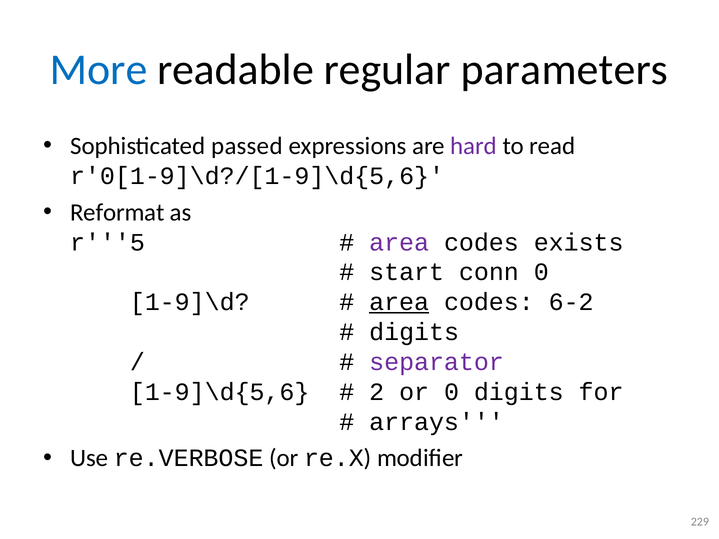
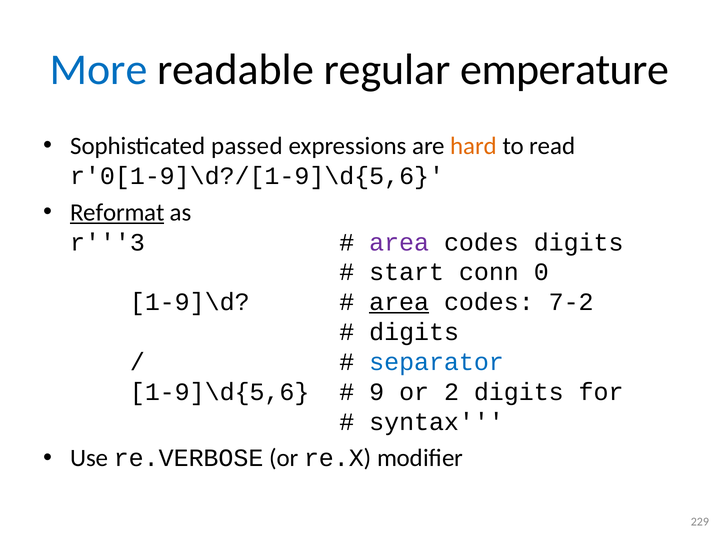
parameters: parameters -> emperature
hard colour: purple -> orange
Reformat underline: none -> present
r'''5: r'''5 -> r'''3
codes exists: exists -> digits
6-2: 6-2 -> 7-2
separator colour: purple -> blue
2: 2 -> 9
or 0: 0 -> 2
arrays: arrays -> syntax
